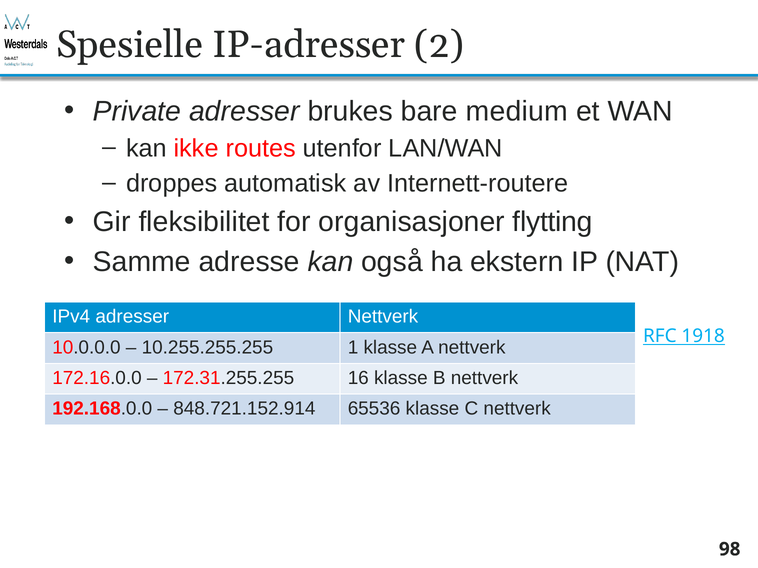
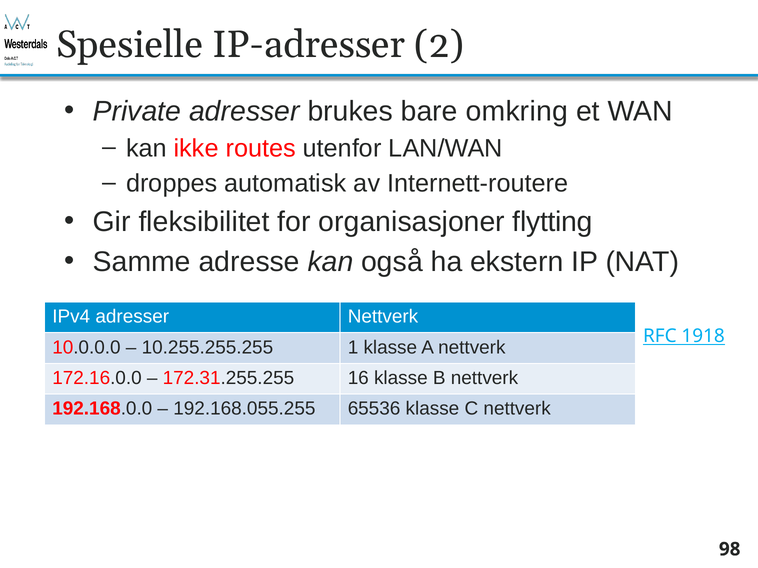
medium: medium -> omkring
848.721.152.914: 848.721.152.914 -> 192.168.055.255
